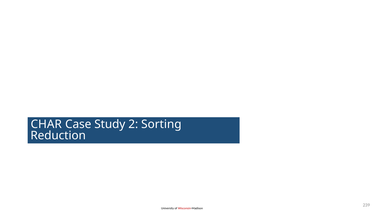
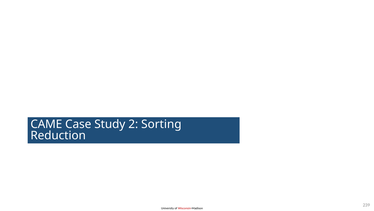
CHAR: CHAR -> CAME
